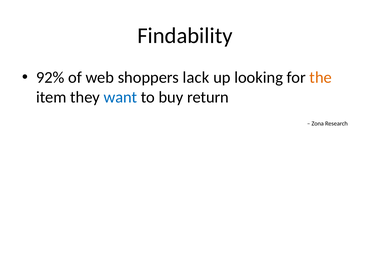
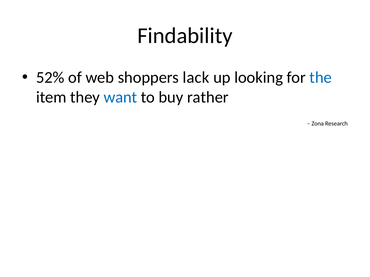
92%: 92% -> 52%
the colour: orange -> blue
return: return -> rather
